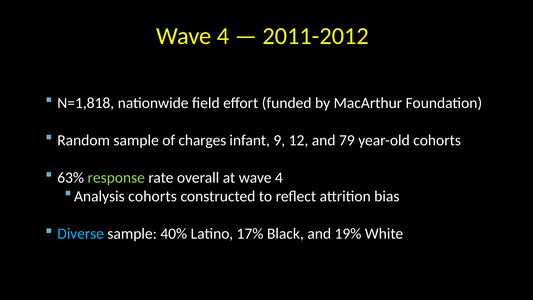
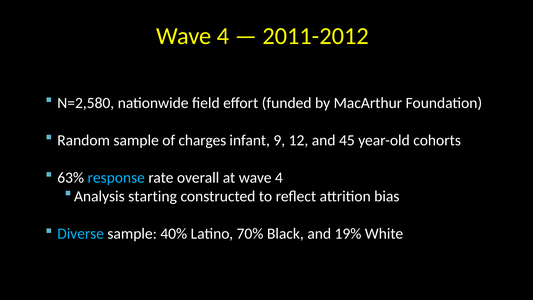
N=1,818: N=1,818 -> N=2,580
79: 79 -> 45
response colour: light green -> light blue
Analysis cohorts: cohorts -> starting
17%: 17% -> 70%
